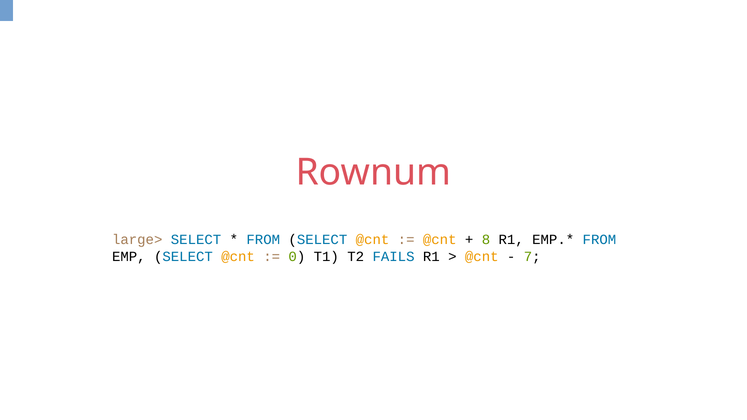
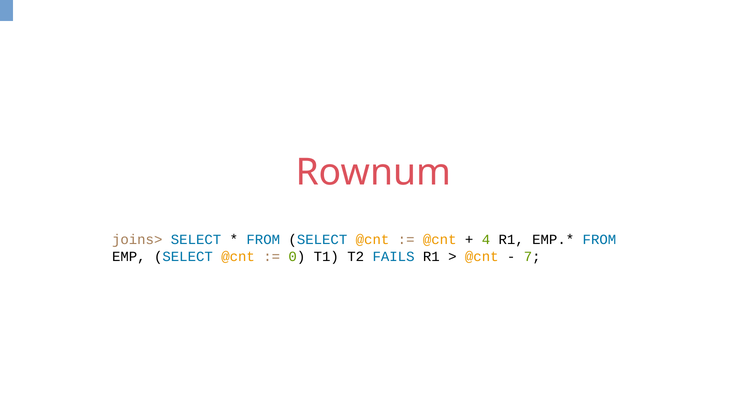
large>: large> -> joins>
8: 8 -> 4
